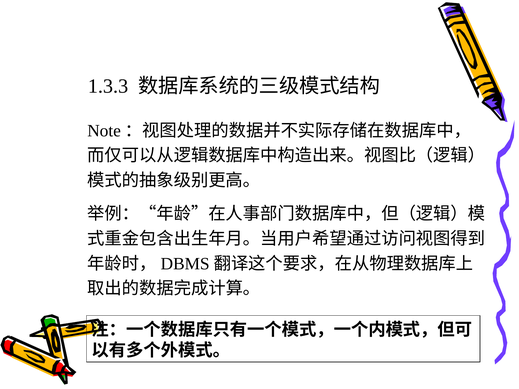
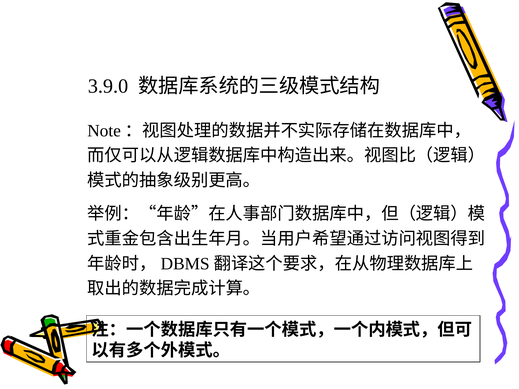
1.3.3: 1.3.3 -> 3.9.0
